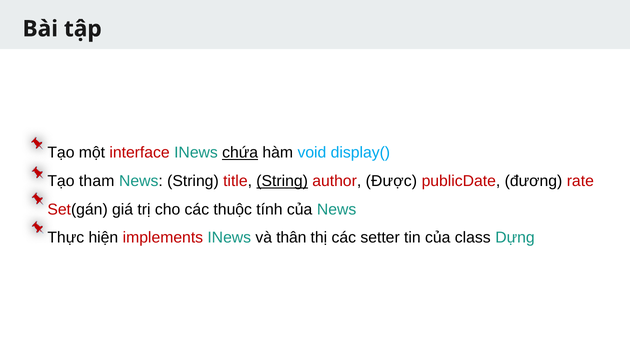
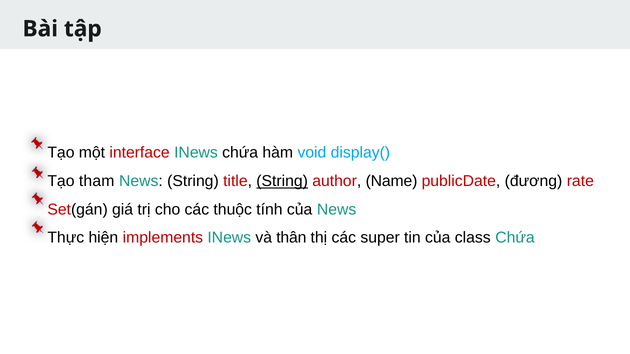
chứa at (240, 153) underline: present -> none
Được: Được -> Name
setter: setter -> super
class Dựng: Dựng -> Chứa
